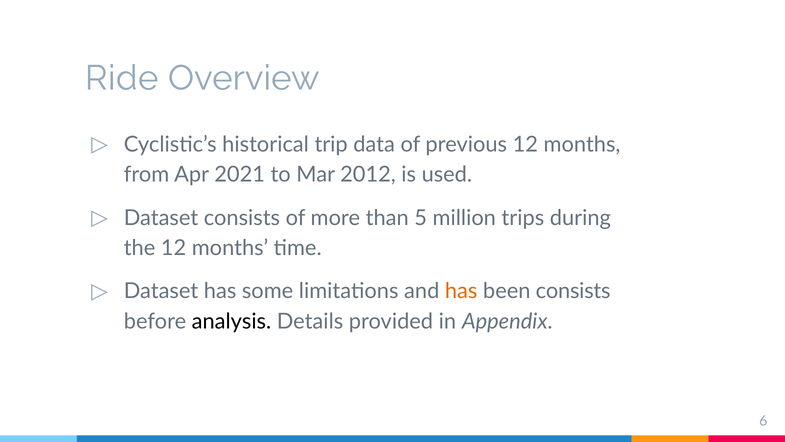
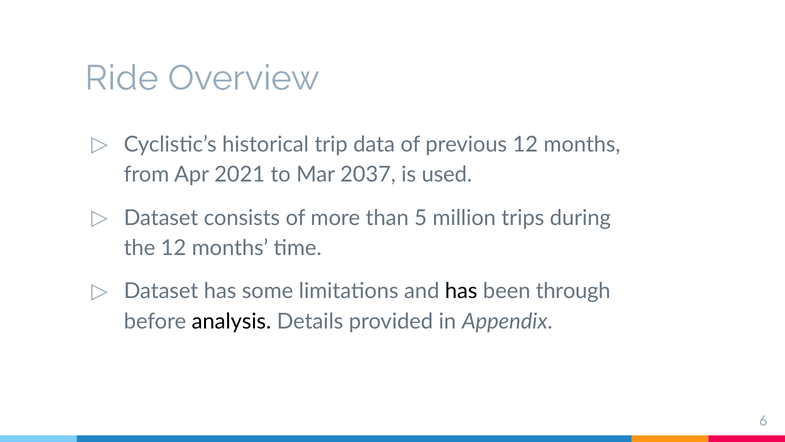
2012: 2012 -> 2037
has at (461, 291) colour: orange -> black
been consists: consists -> through
